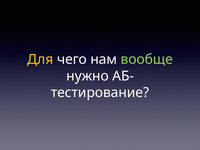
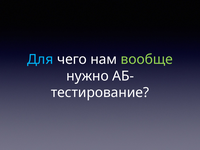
Для colour: yellow -> light blue
